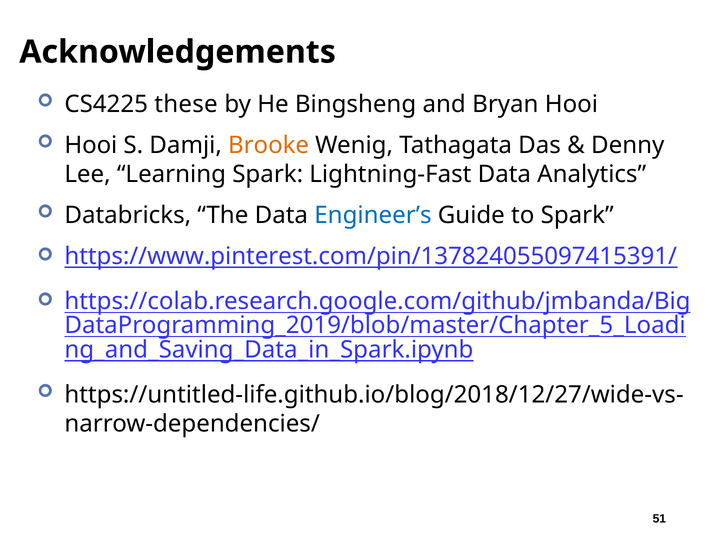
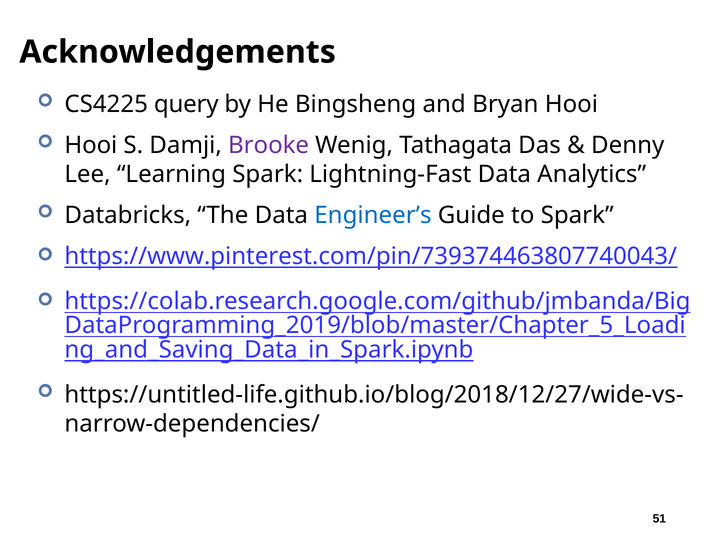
these: these -> query
Brooke colour: orange -> purple
https://www.pinterest.com/pin/137824055097415391/: https://www.pinterest.com/pin/137824055097415391/ -> https://www.pinterest.com/pin/739374463807740043/
